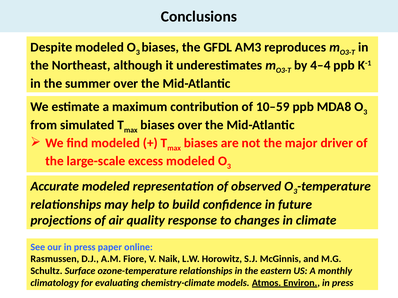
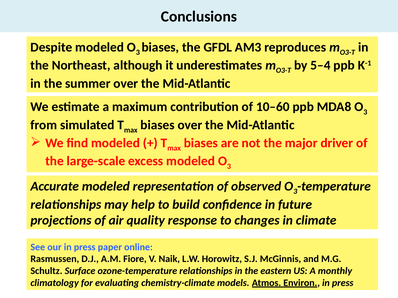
4–4: 4–4 -> 5–4
10–59: 10–59 -> 10–60
